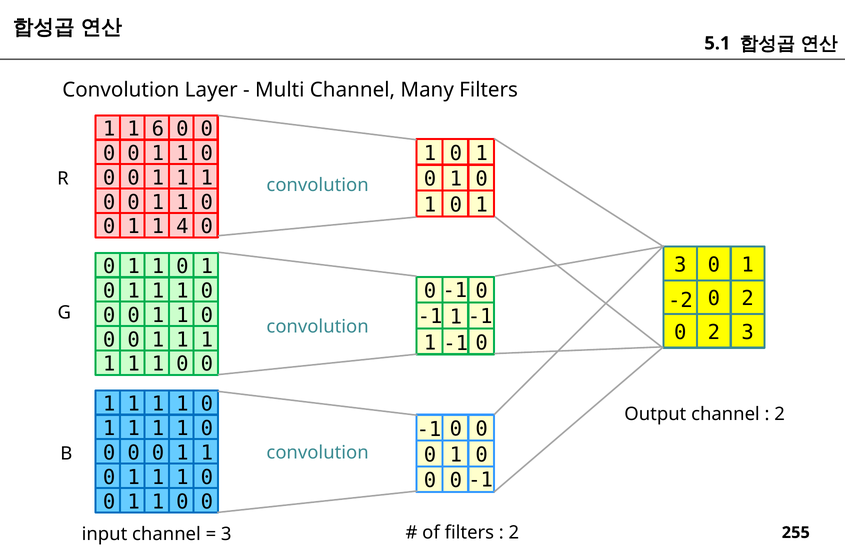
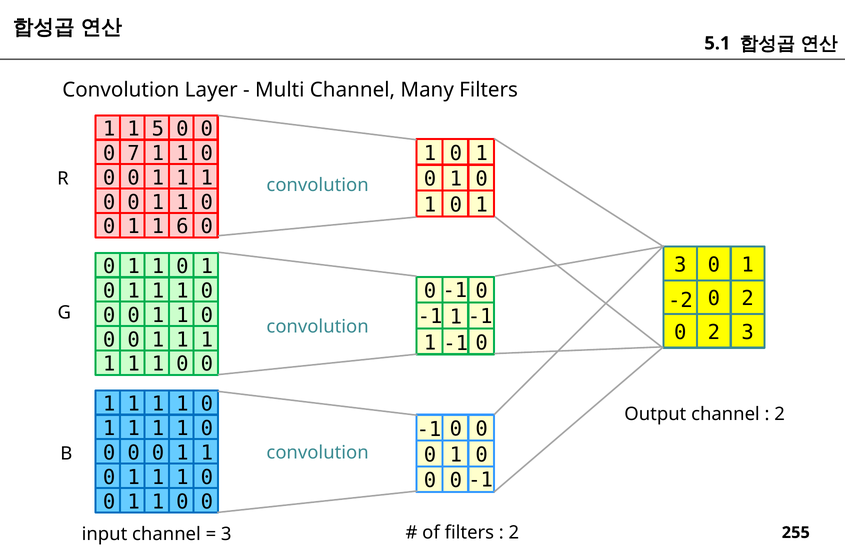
6: 6 -> 5
0 at (134, 153): 0 -> 7
4: 4 -> 6
